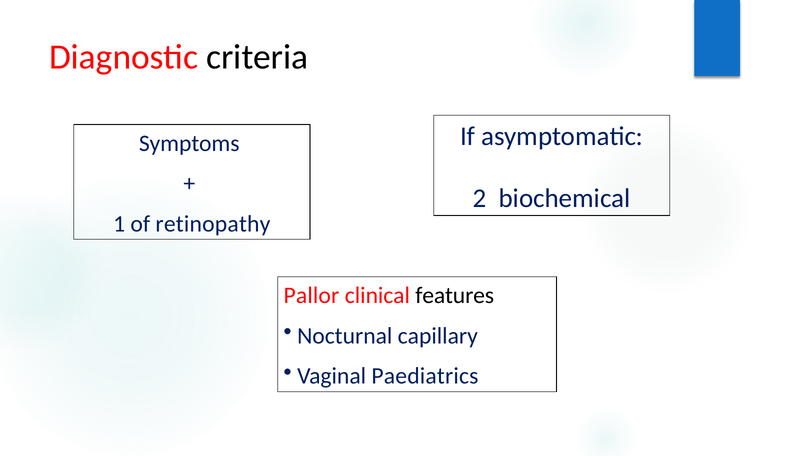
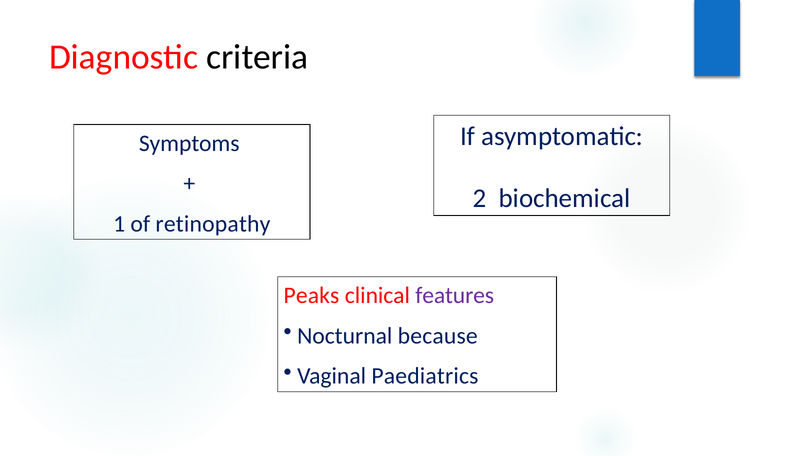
Pallor: Pallor -> Peaks
features colour: black -> purple
capillary: capillary -> because
